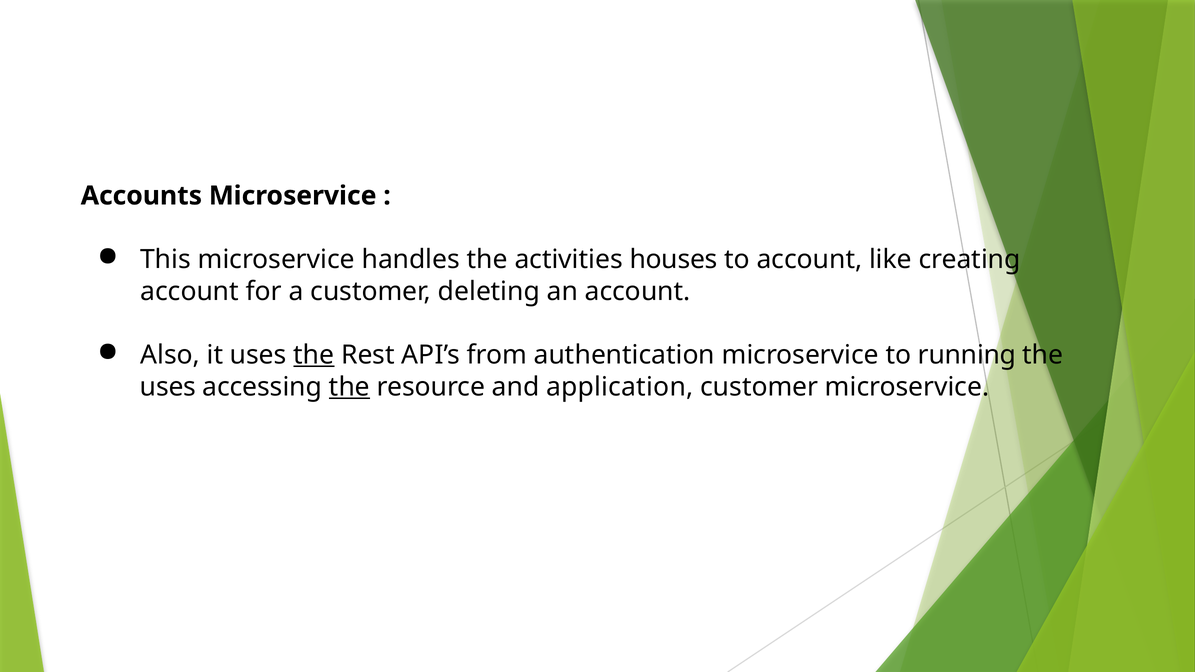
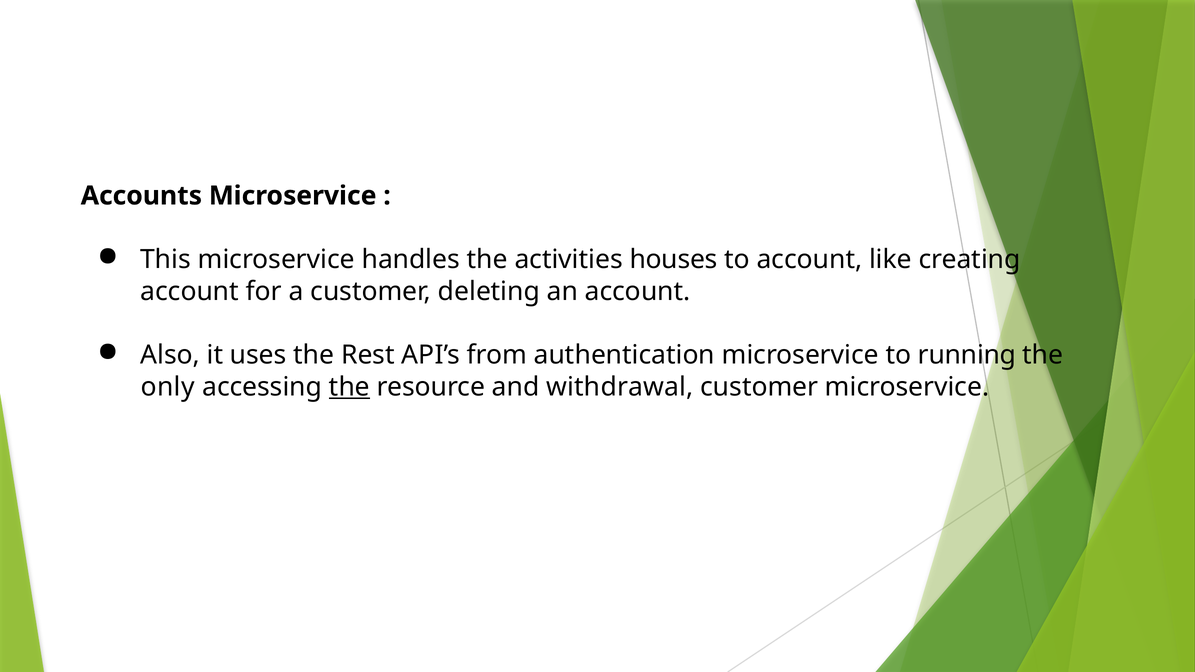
the at (314, 355) underline: present -> none
uses at (168, 387): uses -> only
application: application -> withdrawal
